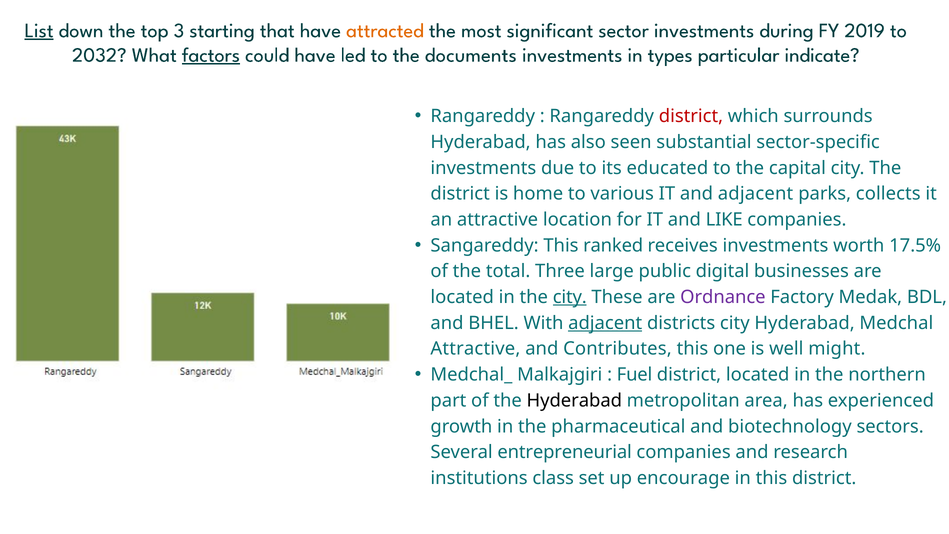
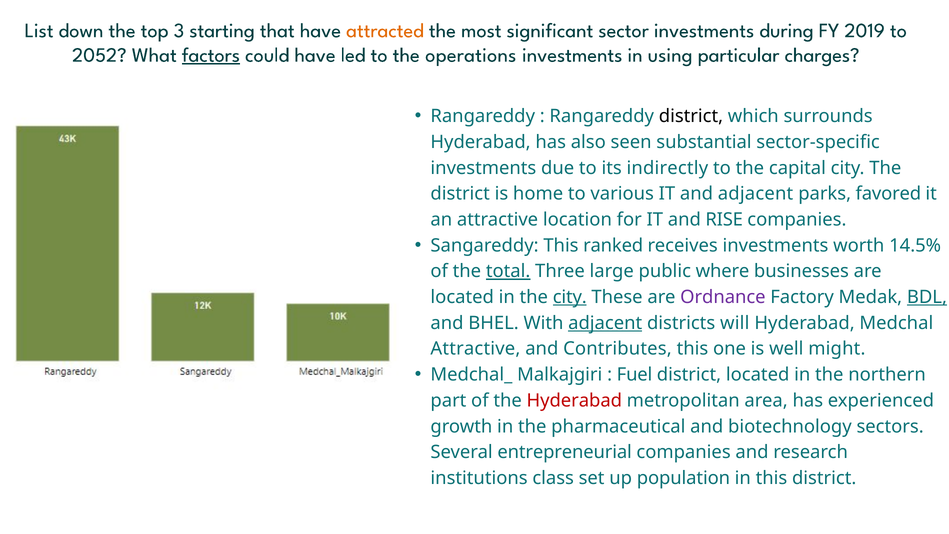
List underline: present -> none
2032: 2032 -> 2052
documents: documents -> operations
types: types -> using
indicate: indicate -> charges
district at (691, 116) colour: red -> black
educated: educated -> indirectly
collects: collects -> favored
LIKE: LIKE -> RISE
17.5%: 17.5% -> 14.5%
total underline: none -> present
digital: digital -> where
BDL underline: none -> present
districts city: city -> will
Hyderabad at (574, 400) colour: black -> red
encourage: encourage -> population
